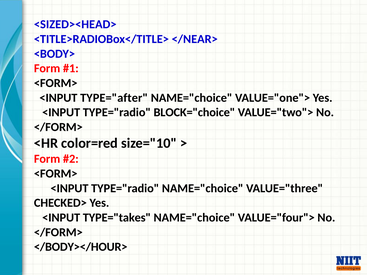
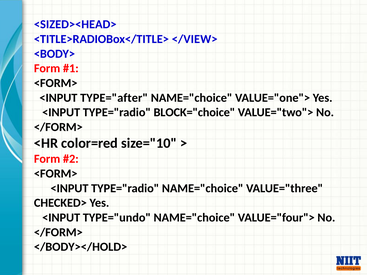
</NEAR>: </NEAR> -> </VIEW>
TYPE="takes: TYPE="takes -> TYPE="undo
</BODY></HOUR>: </BODY></HOUR> -> </BODY></HOLD>
